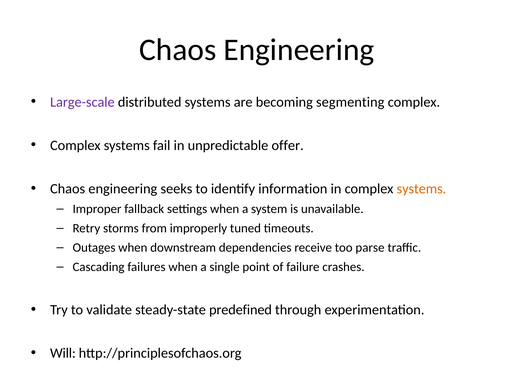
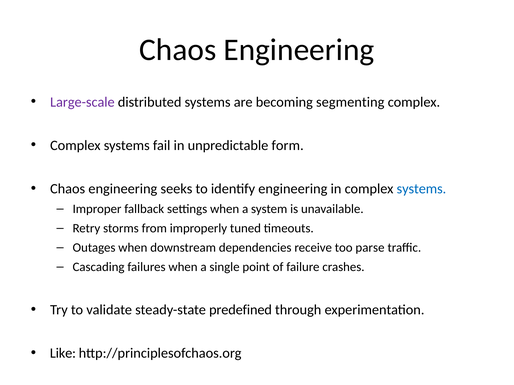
offer: offer -> form
identify information: information -> engineering
systems at (421, 189) colour: orange -> blue
Will: Will -> Like
